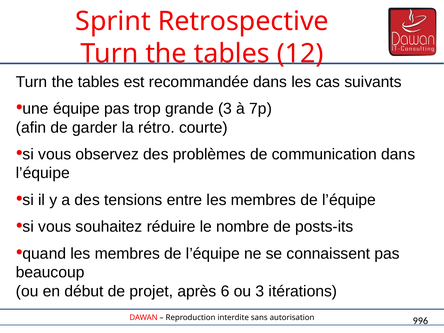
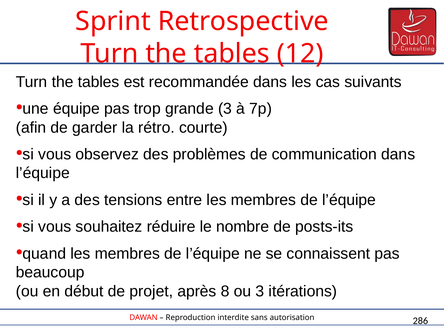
6: 6 -> 8
996: 996 -> 286
